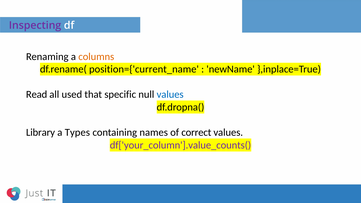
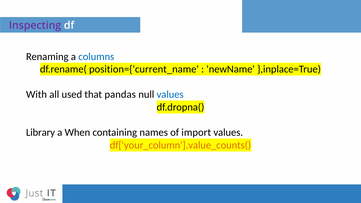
columns colour: orange -> blue
Read: Read -> With
specific: specific -> pandas
Types: Types -> When
correct: correct -> import
df['your_column'].value_counts( colour: purple -> orange
